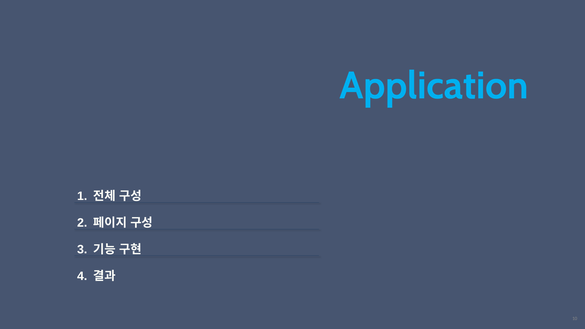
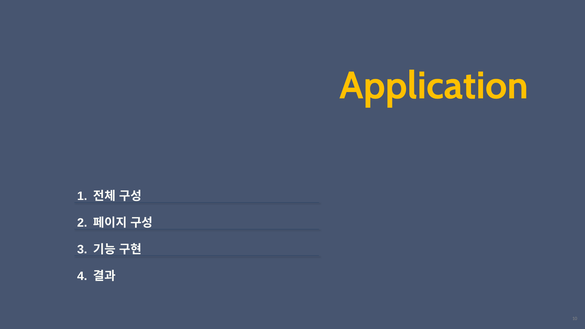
Application colour: light blue -> yellow
